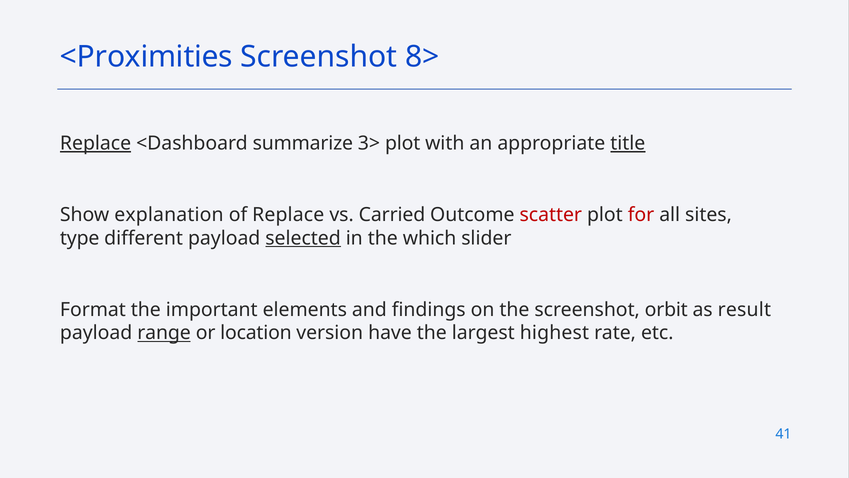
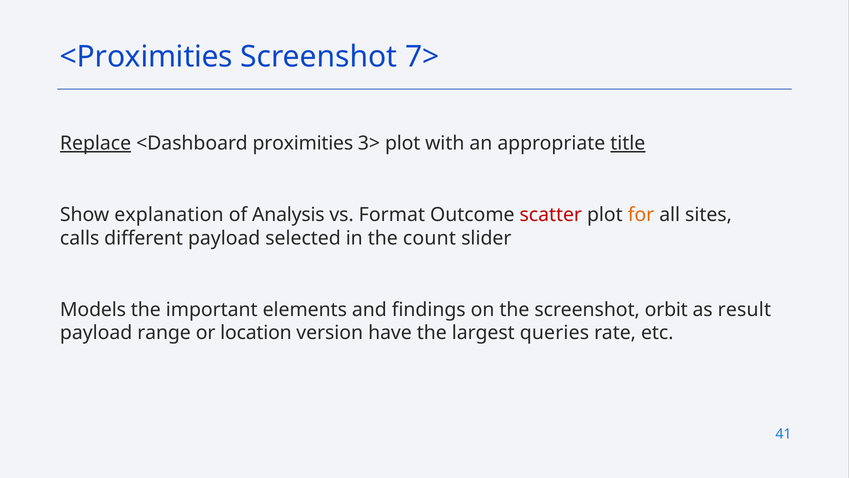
8>: 8> -> 7>
summarize: summarize -> proximities
of Replace: Replace -> Analysis
Carried: Carried -> Format
for colour: red -> orange
type: type -> calls
selected underline: present -> none
which: which -> count
Format: Format -> Models
range underline: present -> none
highest: highest -> queries
